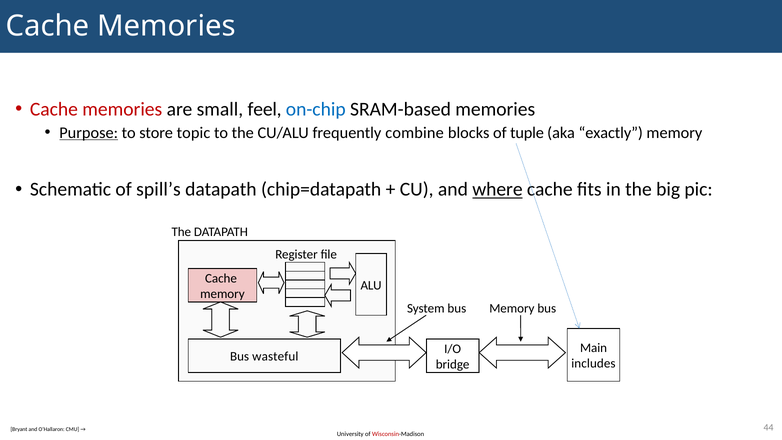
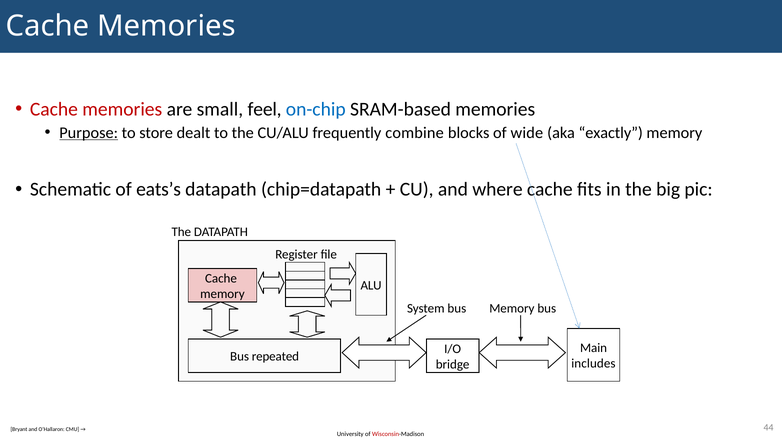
topic: topic -> dealt
tuple: tuple -> wide
spill’s: spill’s -> eats’s
where underline: present -> none
wasteful: wasteful -> repeated
